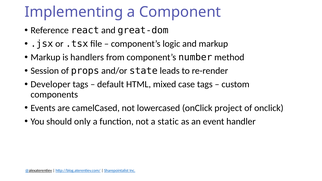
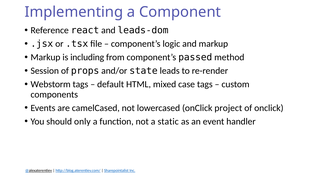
great-dom: great-dom -> leads-dom
handlers: handlers -> including
number: number -> passed
Developer: Developer -> Webstorm
